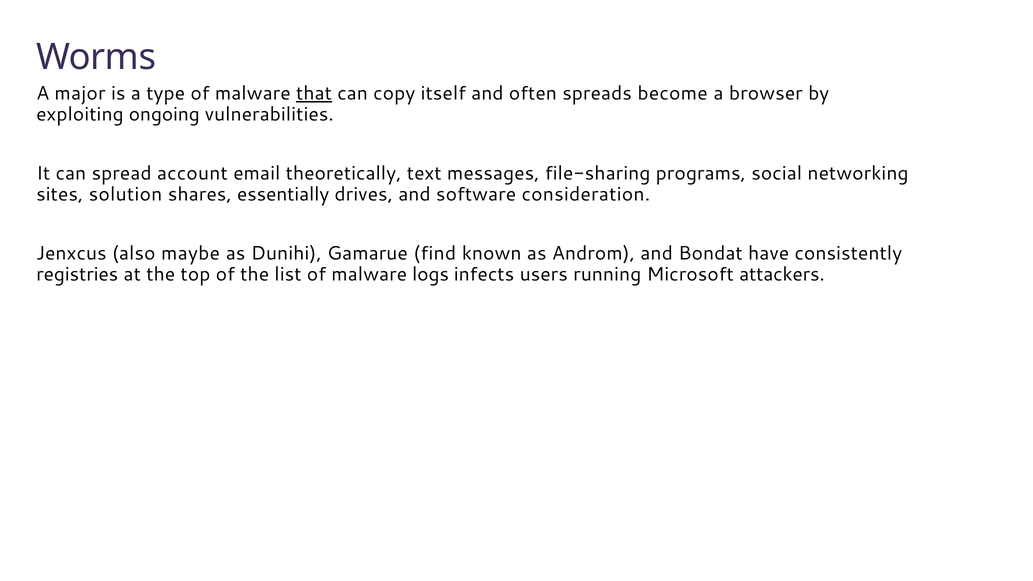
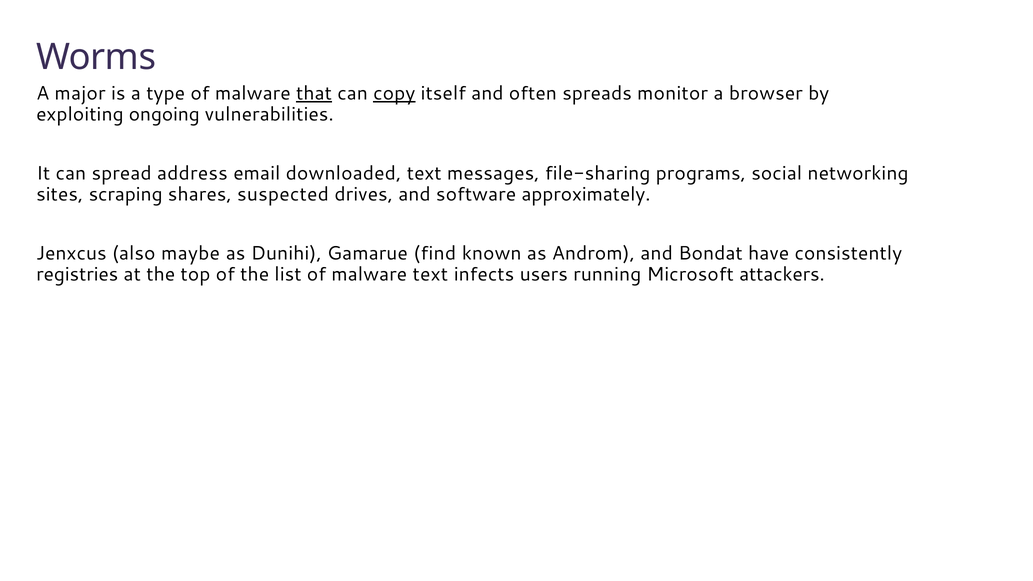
copy underline: none -> present
become: become -> monitor
account: account -> address
theoretically: theoretically -> downloaded
solution: solution -> scraping
essentially: essentially -> suspected
consideration: consideration -> approximately
malware logs: logs -> text
